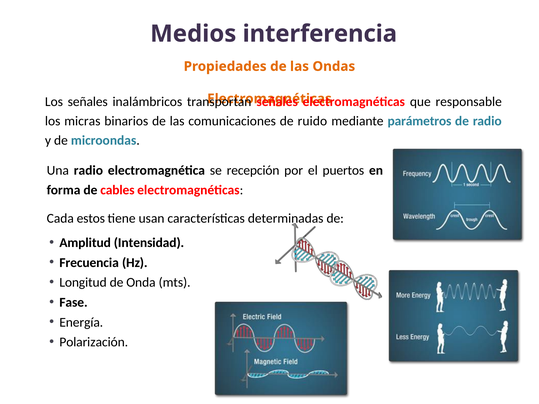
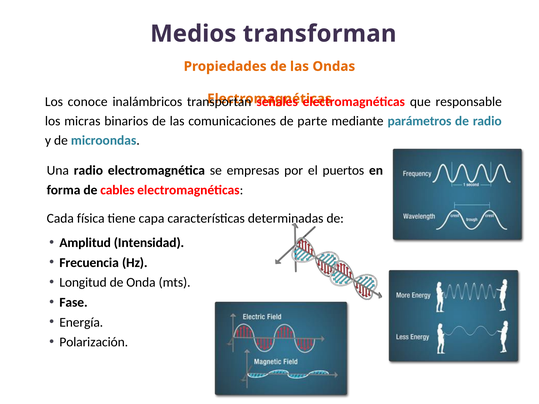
interferencia: interferencia -> transforman
Los señales: señales -> conoce
ruido: ruido -> parte
recepción: recepción -> empresas
estos: estos -> física
usan: usan -> capa
